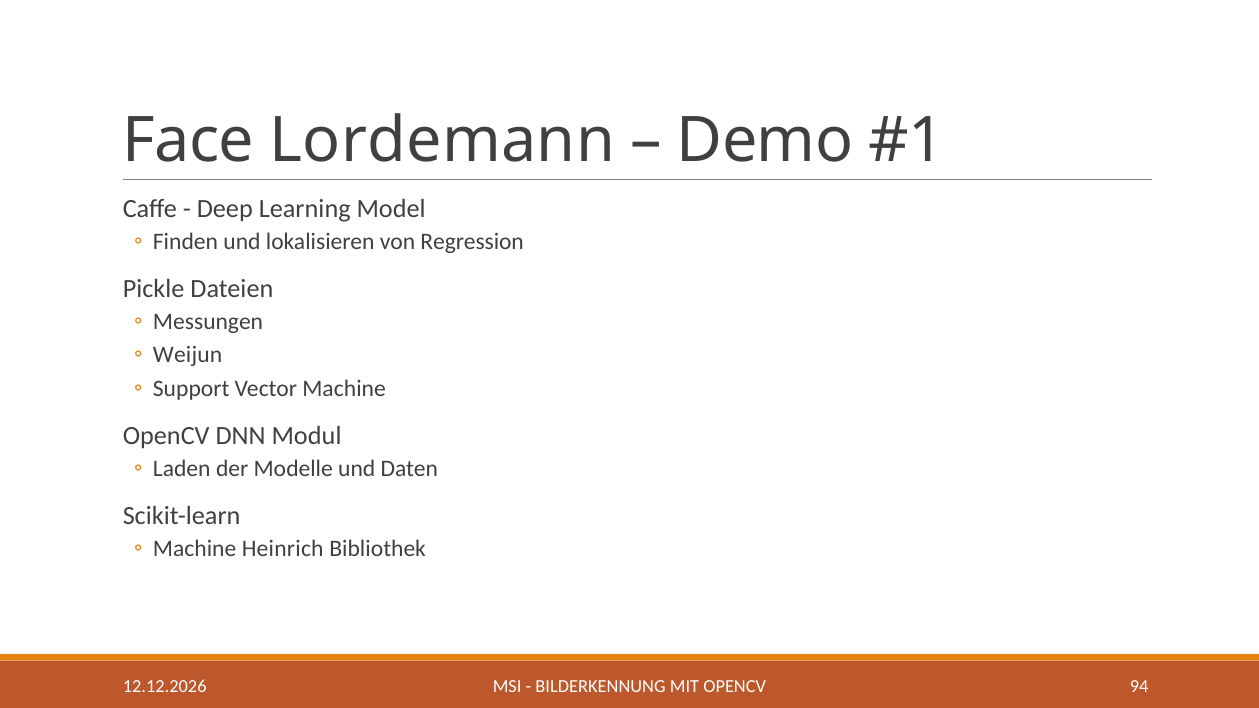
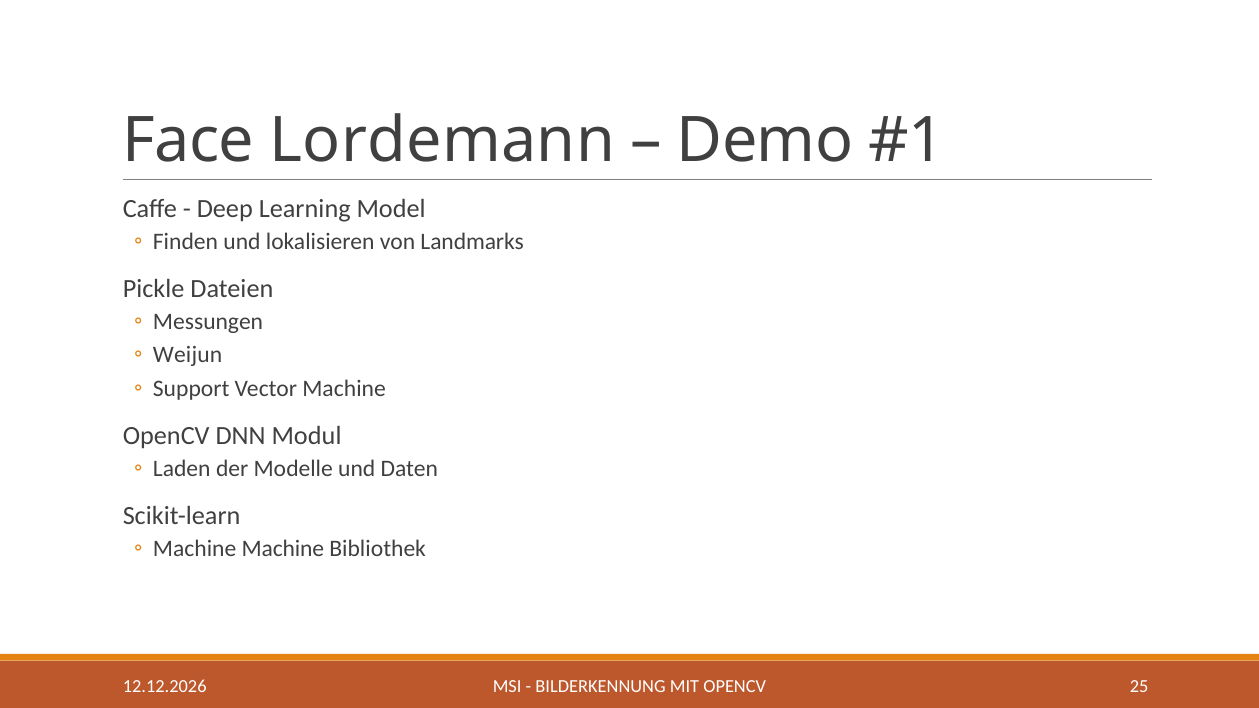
Regression: Regression -> Landmarks
Machine Heinrich: Heinrich -> Machine
94: 94 -> 25
